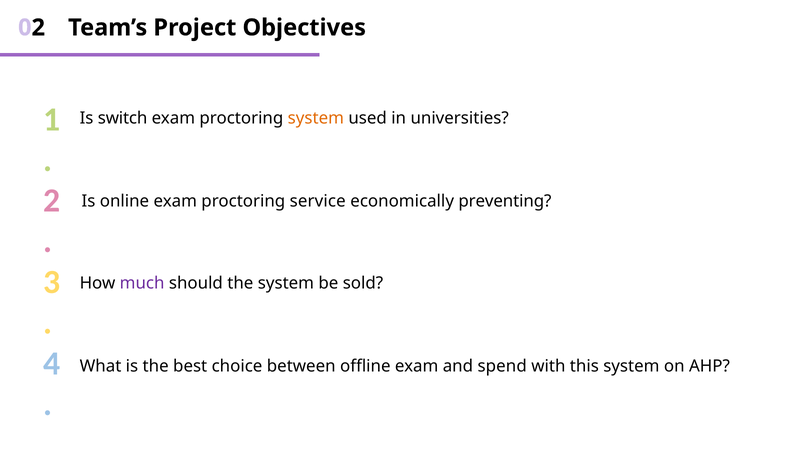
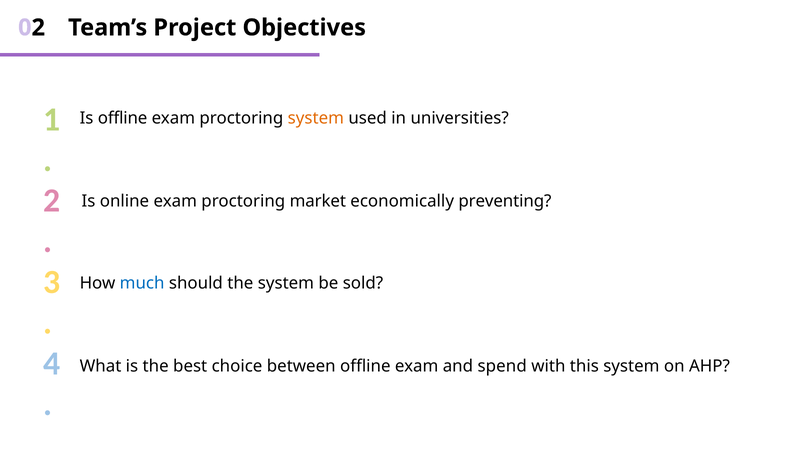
Is switch: switch -> offline
service: service -> market
much colour: purple -> blue
